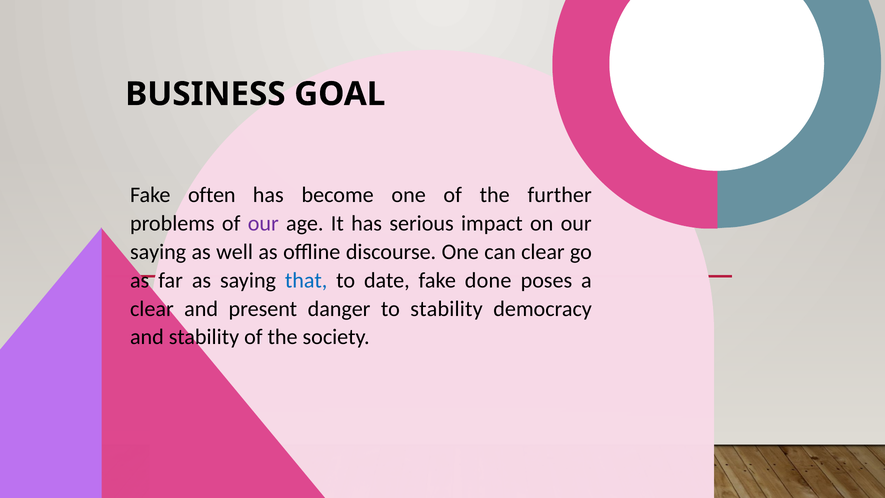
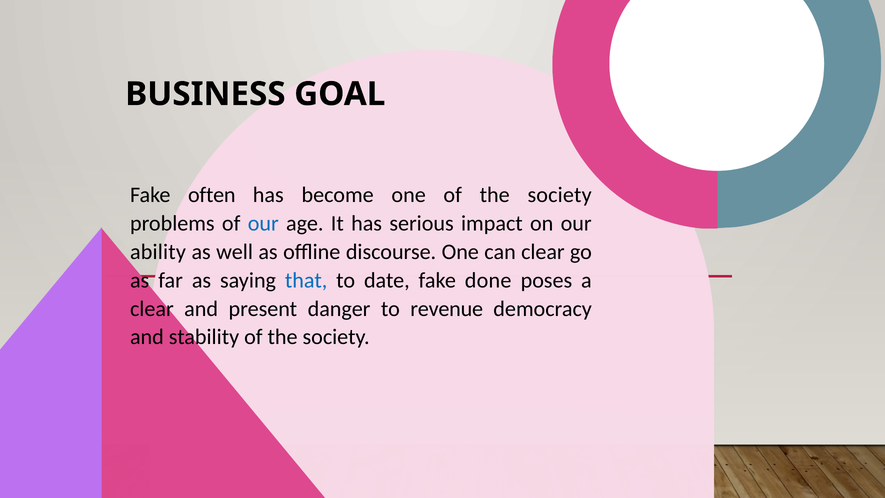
one of the further: further -> society
our at (263, 223) colour: purple -> blue
saying at (158, 252): saying -> ability
to stability: stability -> revenue
